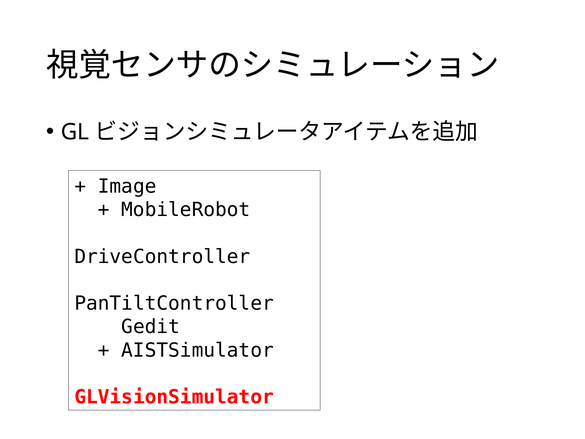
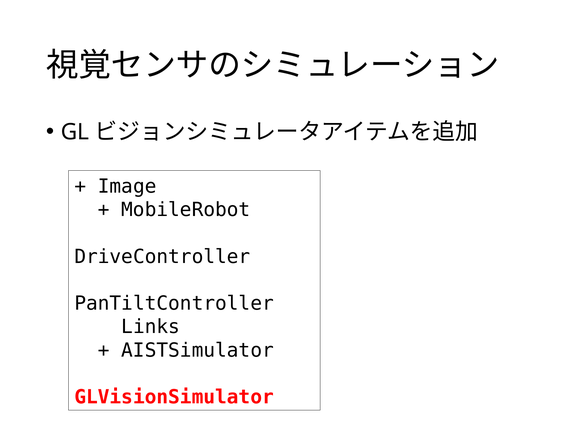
Gedit: Gedit -> Links
